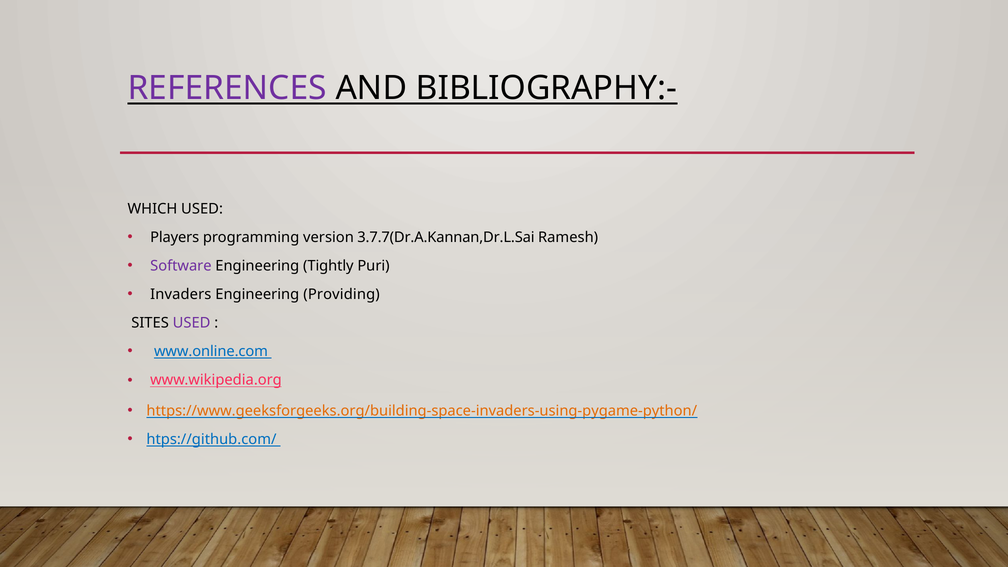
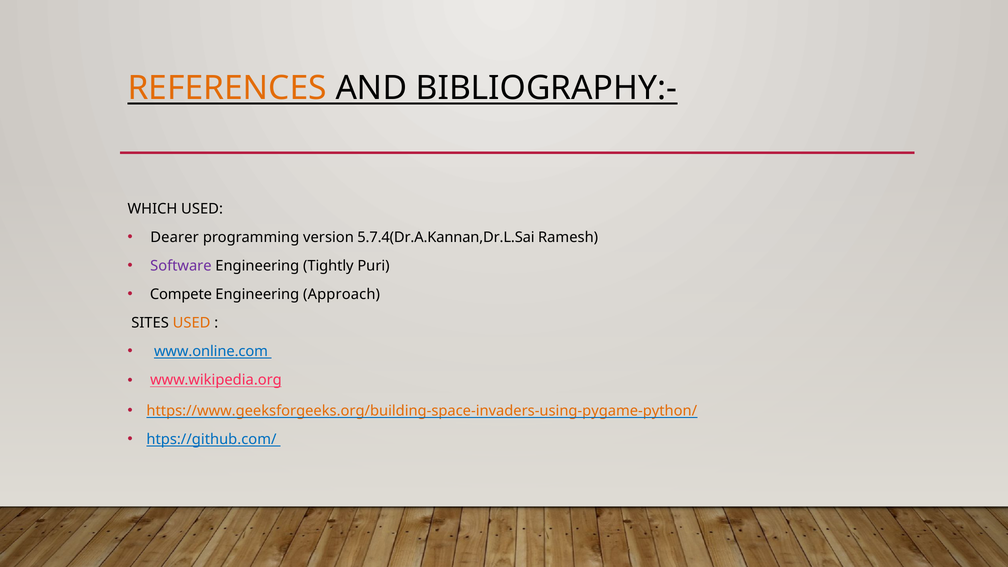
REFERENCES colour: purple -> orange
Players: Players -> Dearer
3.7.7(Dr.A.Kannan,Dr.L.Sai: 3.7.7(Dr.A.Kannan,Dr.L.Sai -> 5.7.4(Dr.A.Kannan,Dr.L.Sai
Invaders: Invaders -> Compete
Providing: Providing -> Approach
USED at (192, 323) colour: purple -> orange
